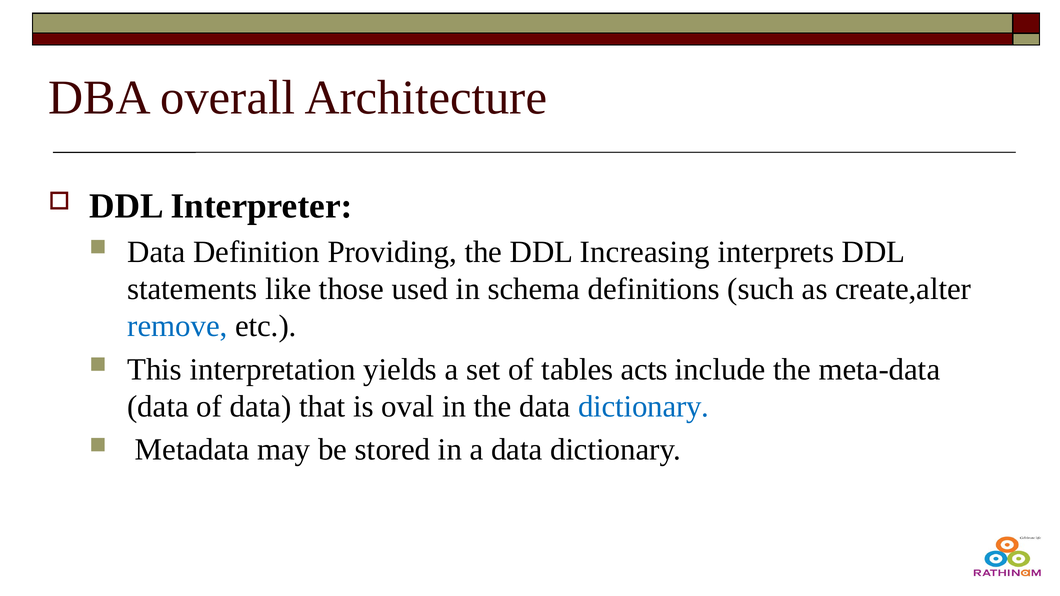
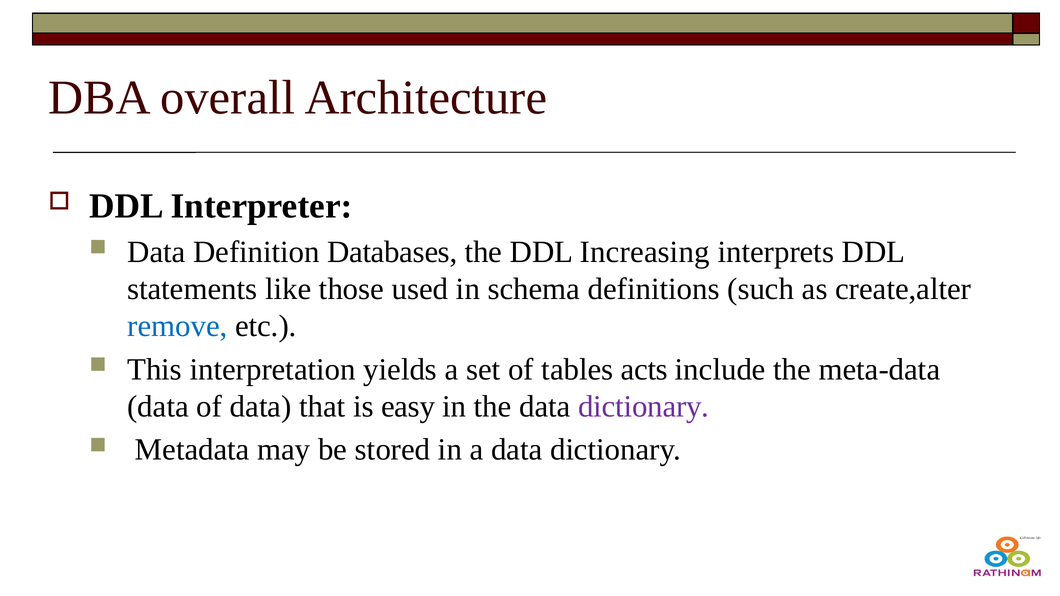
Providing: Providing -> Databases
oval: oval -> easy
dictionary at (644, 407) colour: blue -> purple
